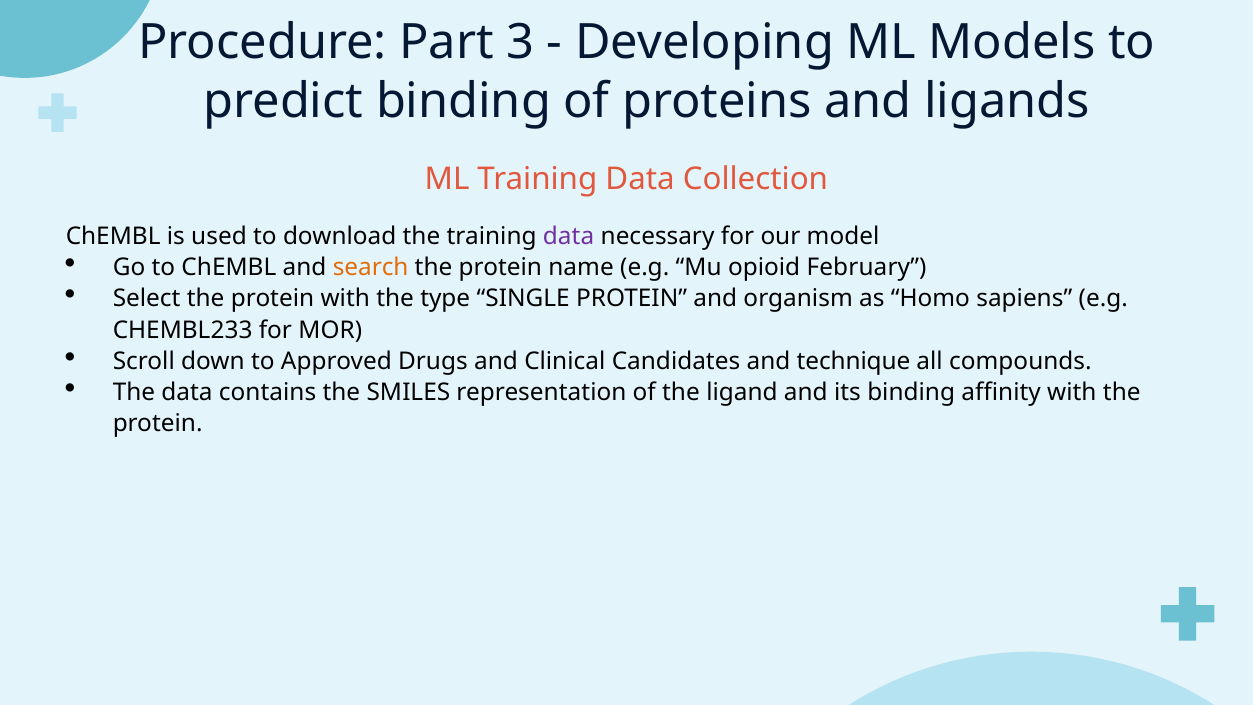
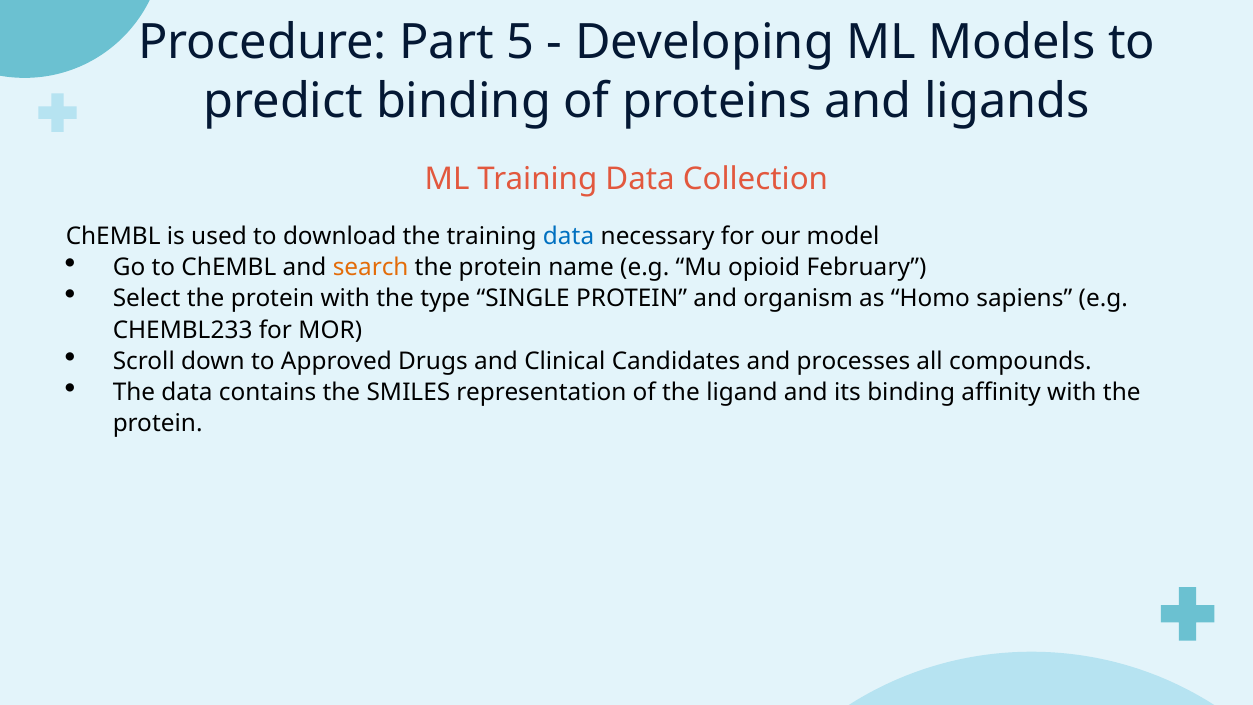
3: 3 -> 5
data at (569, 236) colour: purple -> blue
technique: technique -> processes
